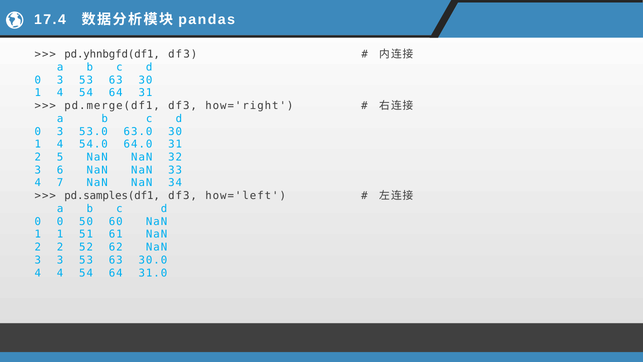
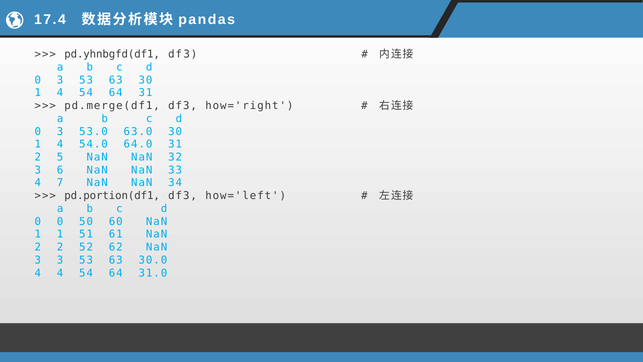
pd.samples(df1: pd.samples(df1 -> pd.portion(df1
